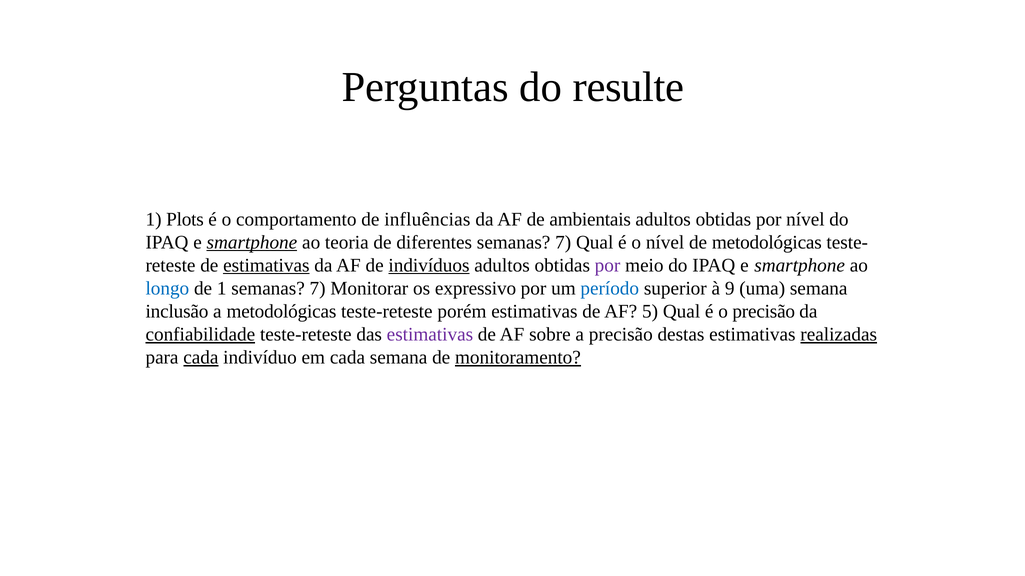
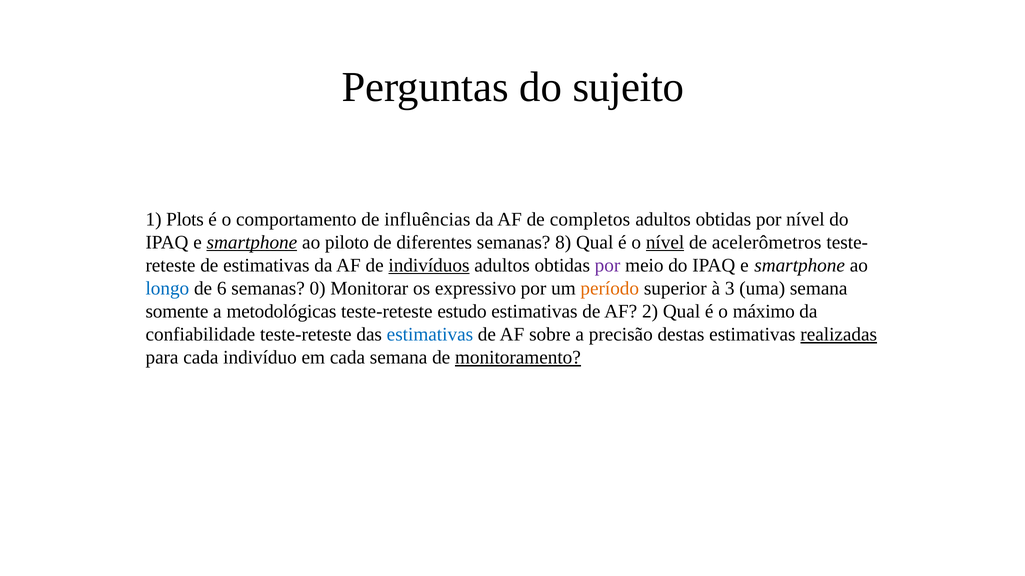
resulte: resulte -> sujeito
ambientais: ambientais -> completos
teoria: teoria -> piloto
diferentes semanas 7: 7 -> 8
nível at (665, 243) underline: none -> present
de metodológicas: metodológicas -> acelerômetros
estimativas at (266, 266) underline: present -> none
de 1: 1 -> 6
7 at (318, 289): 7 -> 0
período colour: blue -> orange
9: 9 -> 3
inclusão: inclusão -> somente
porém: porém -> estudo
5: 5 -> 2
o precisão: precisão -> máximo
confiabilidade underline: present -> none
estimativas at (430, 335) colour: purple -> blue
cada at (201, 358) underline: present -> none
